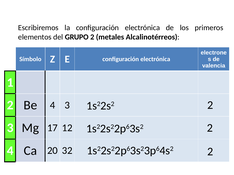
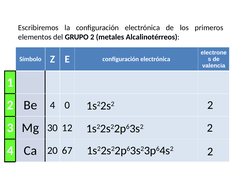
4 3: 3 -> 0
17: 17 -> 30
32: 32 -> 67
